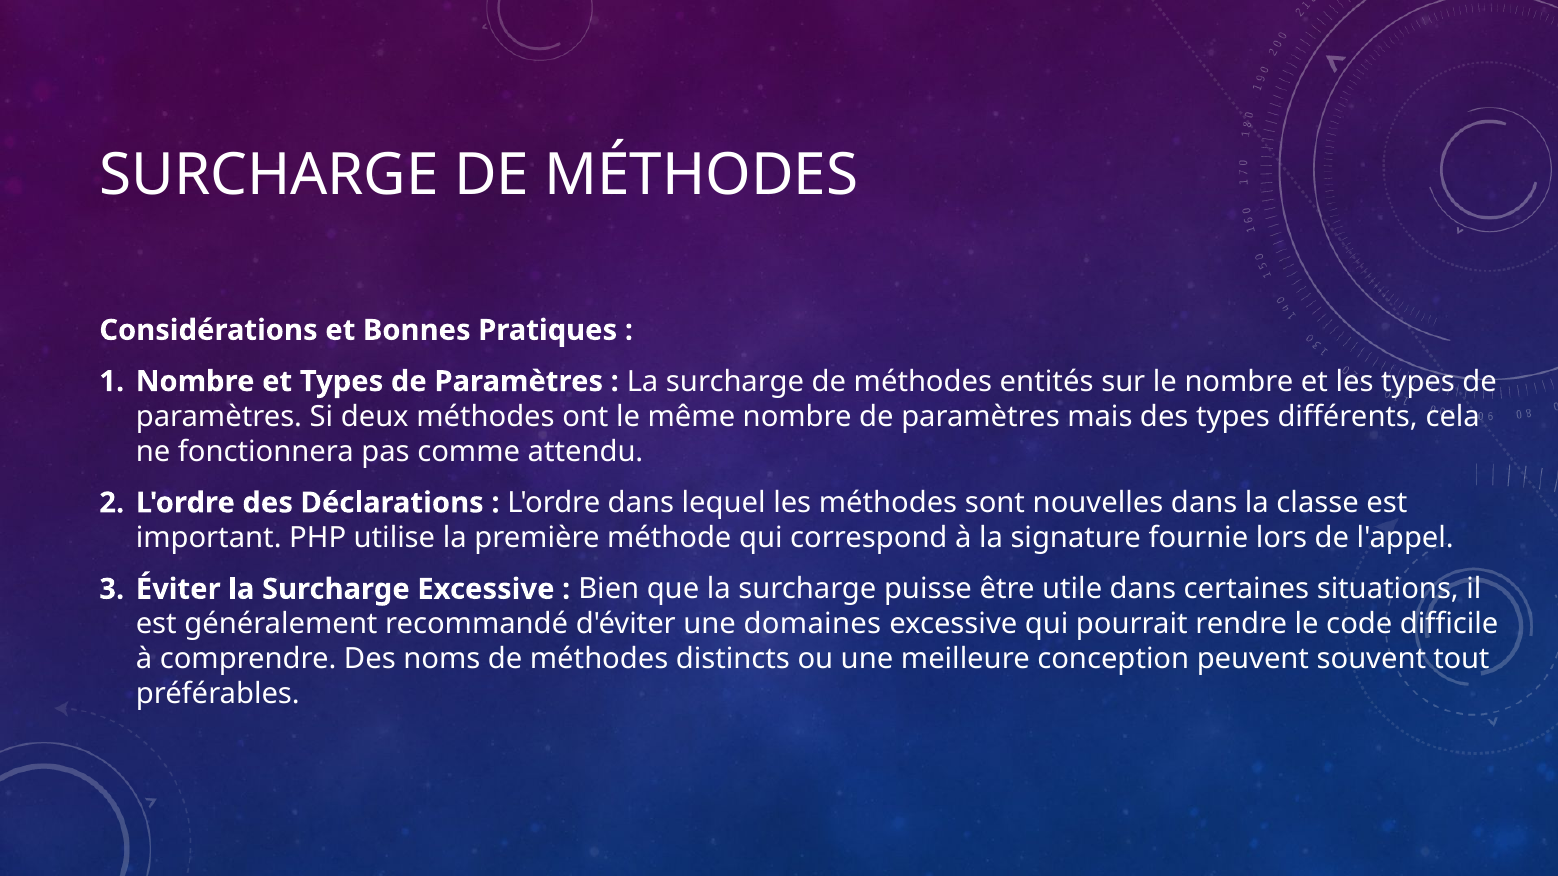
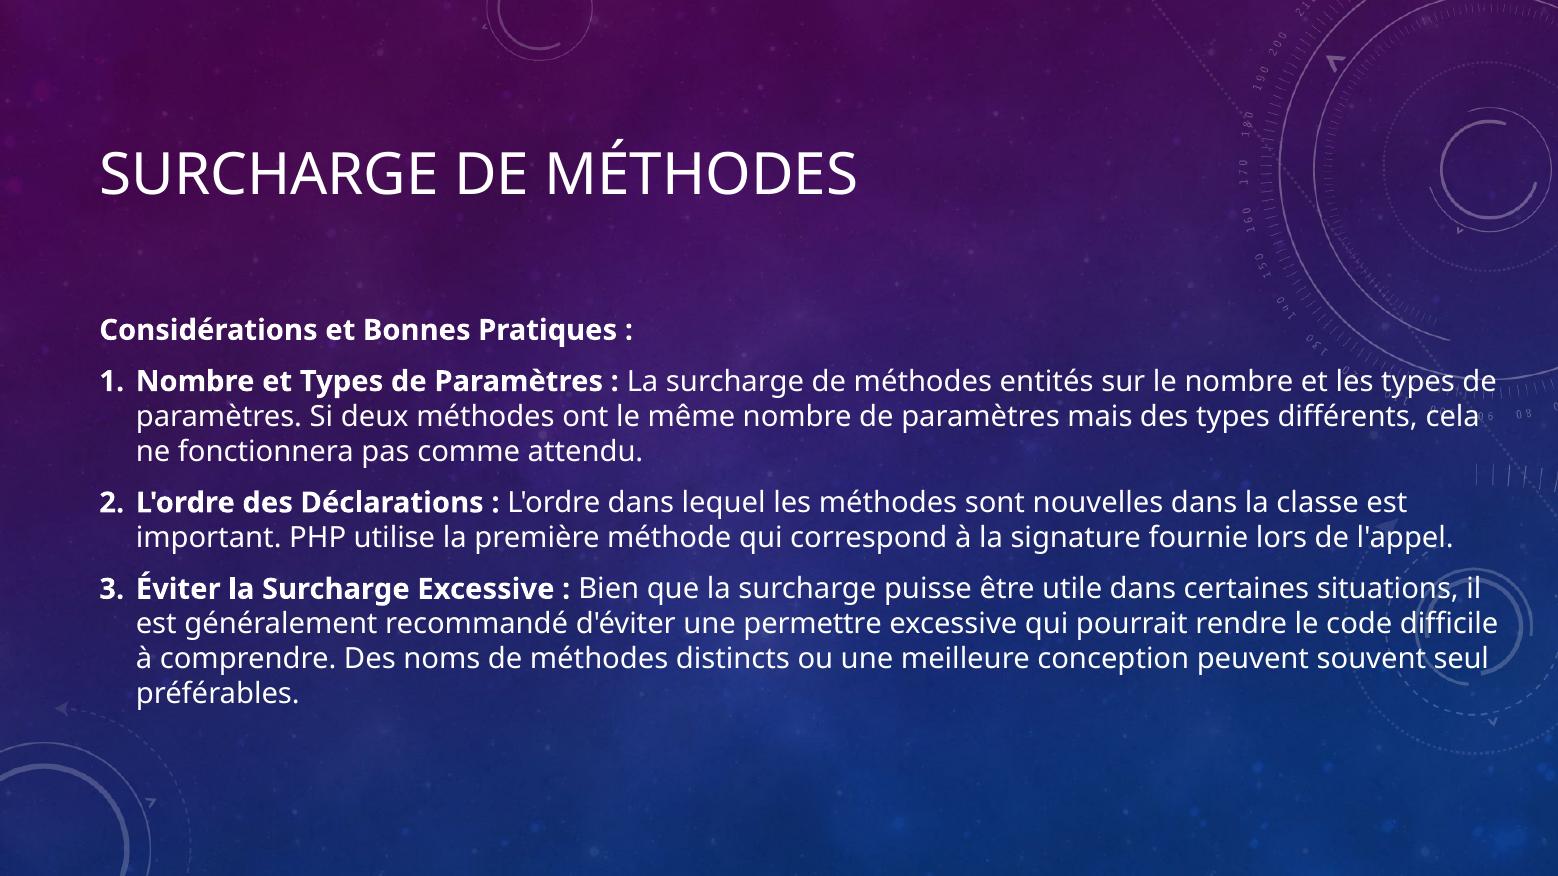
domaines: domaines -> permettre
tout: tout -> seul
